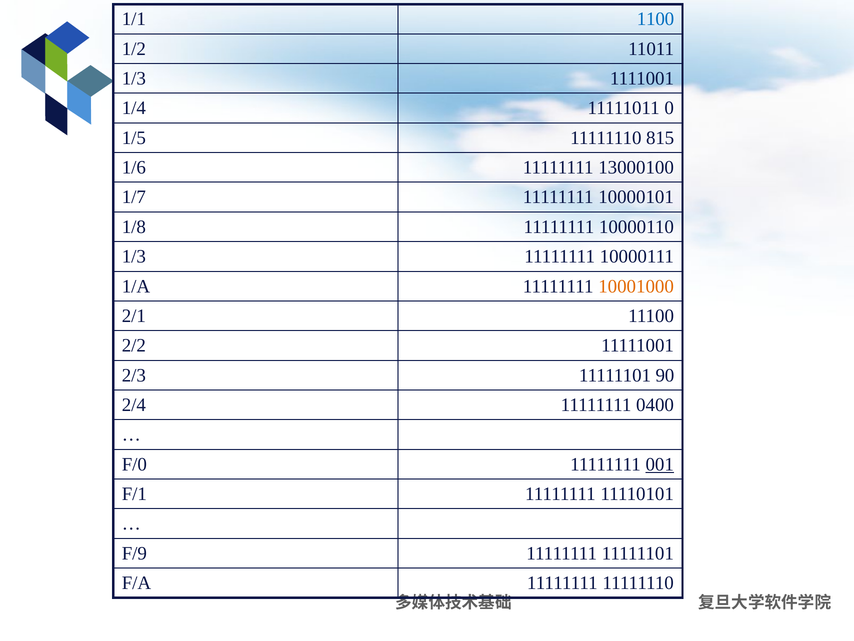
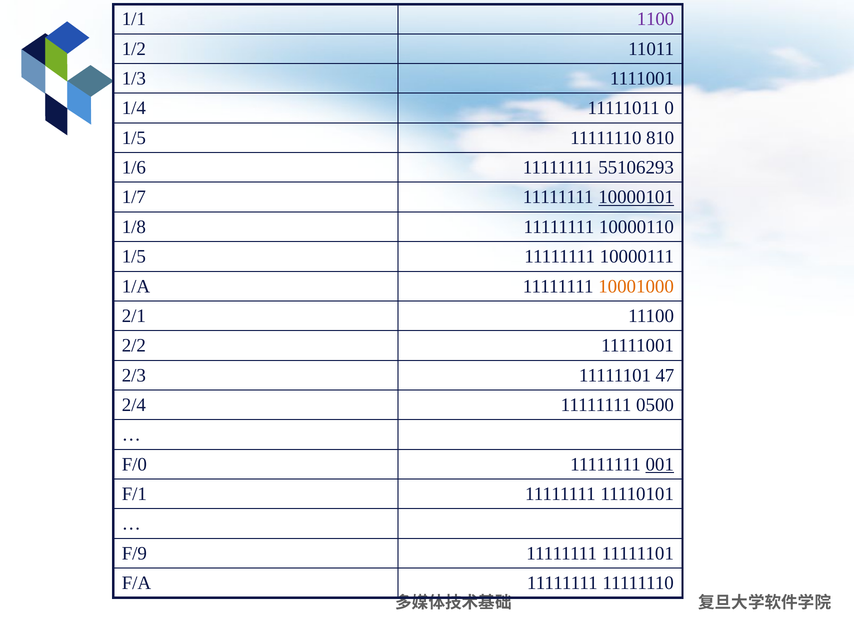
1100 colour: blue -> purple
815: 815 -> 810
13000100: 13000100 -> 55106293
10000101 underline: none -> present
1/3 at (134, 256): 1/3 -> 1/5
90: 90 -> 47
0400: 0400 -> 0500
